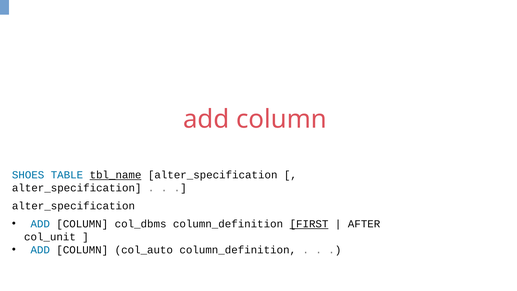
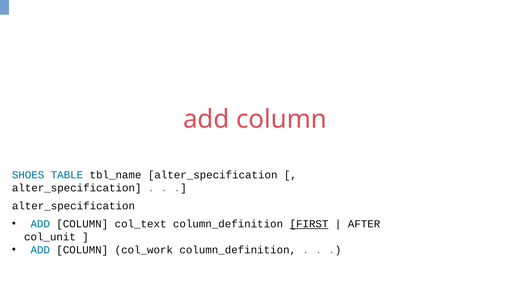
tbl_name underline: present -> none
col_dbms: col_dbms -> col_text
col_auto: col_auto -> col_work
